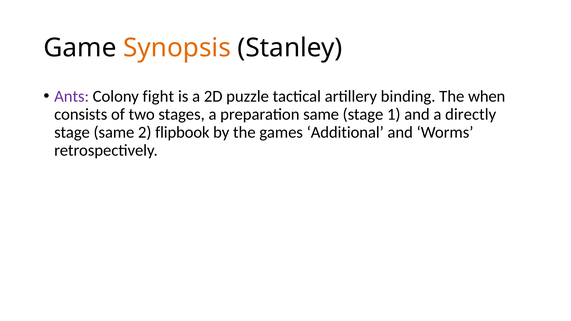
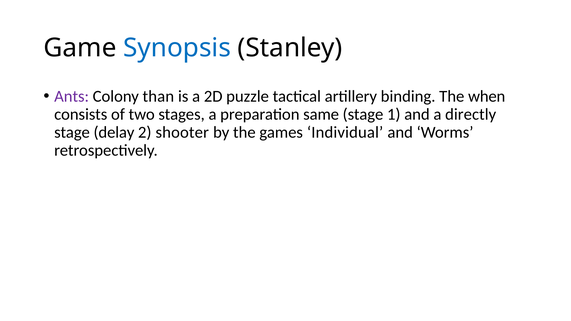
Synopsis colour: orange -> blue
fight: fight -> than
stage same: same -> delay
flipbook: flipbook -> shooter
Additional: Additional -> Individual
